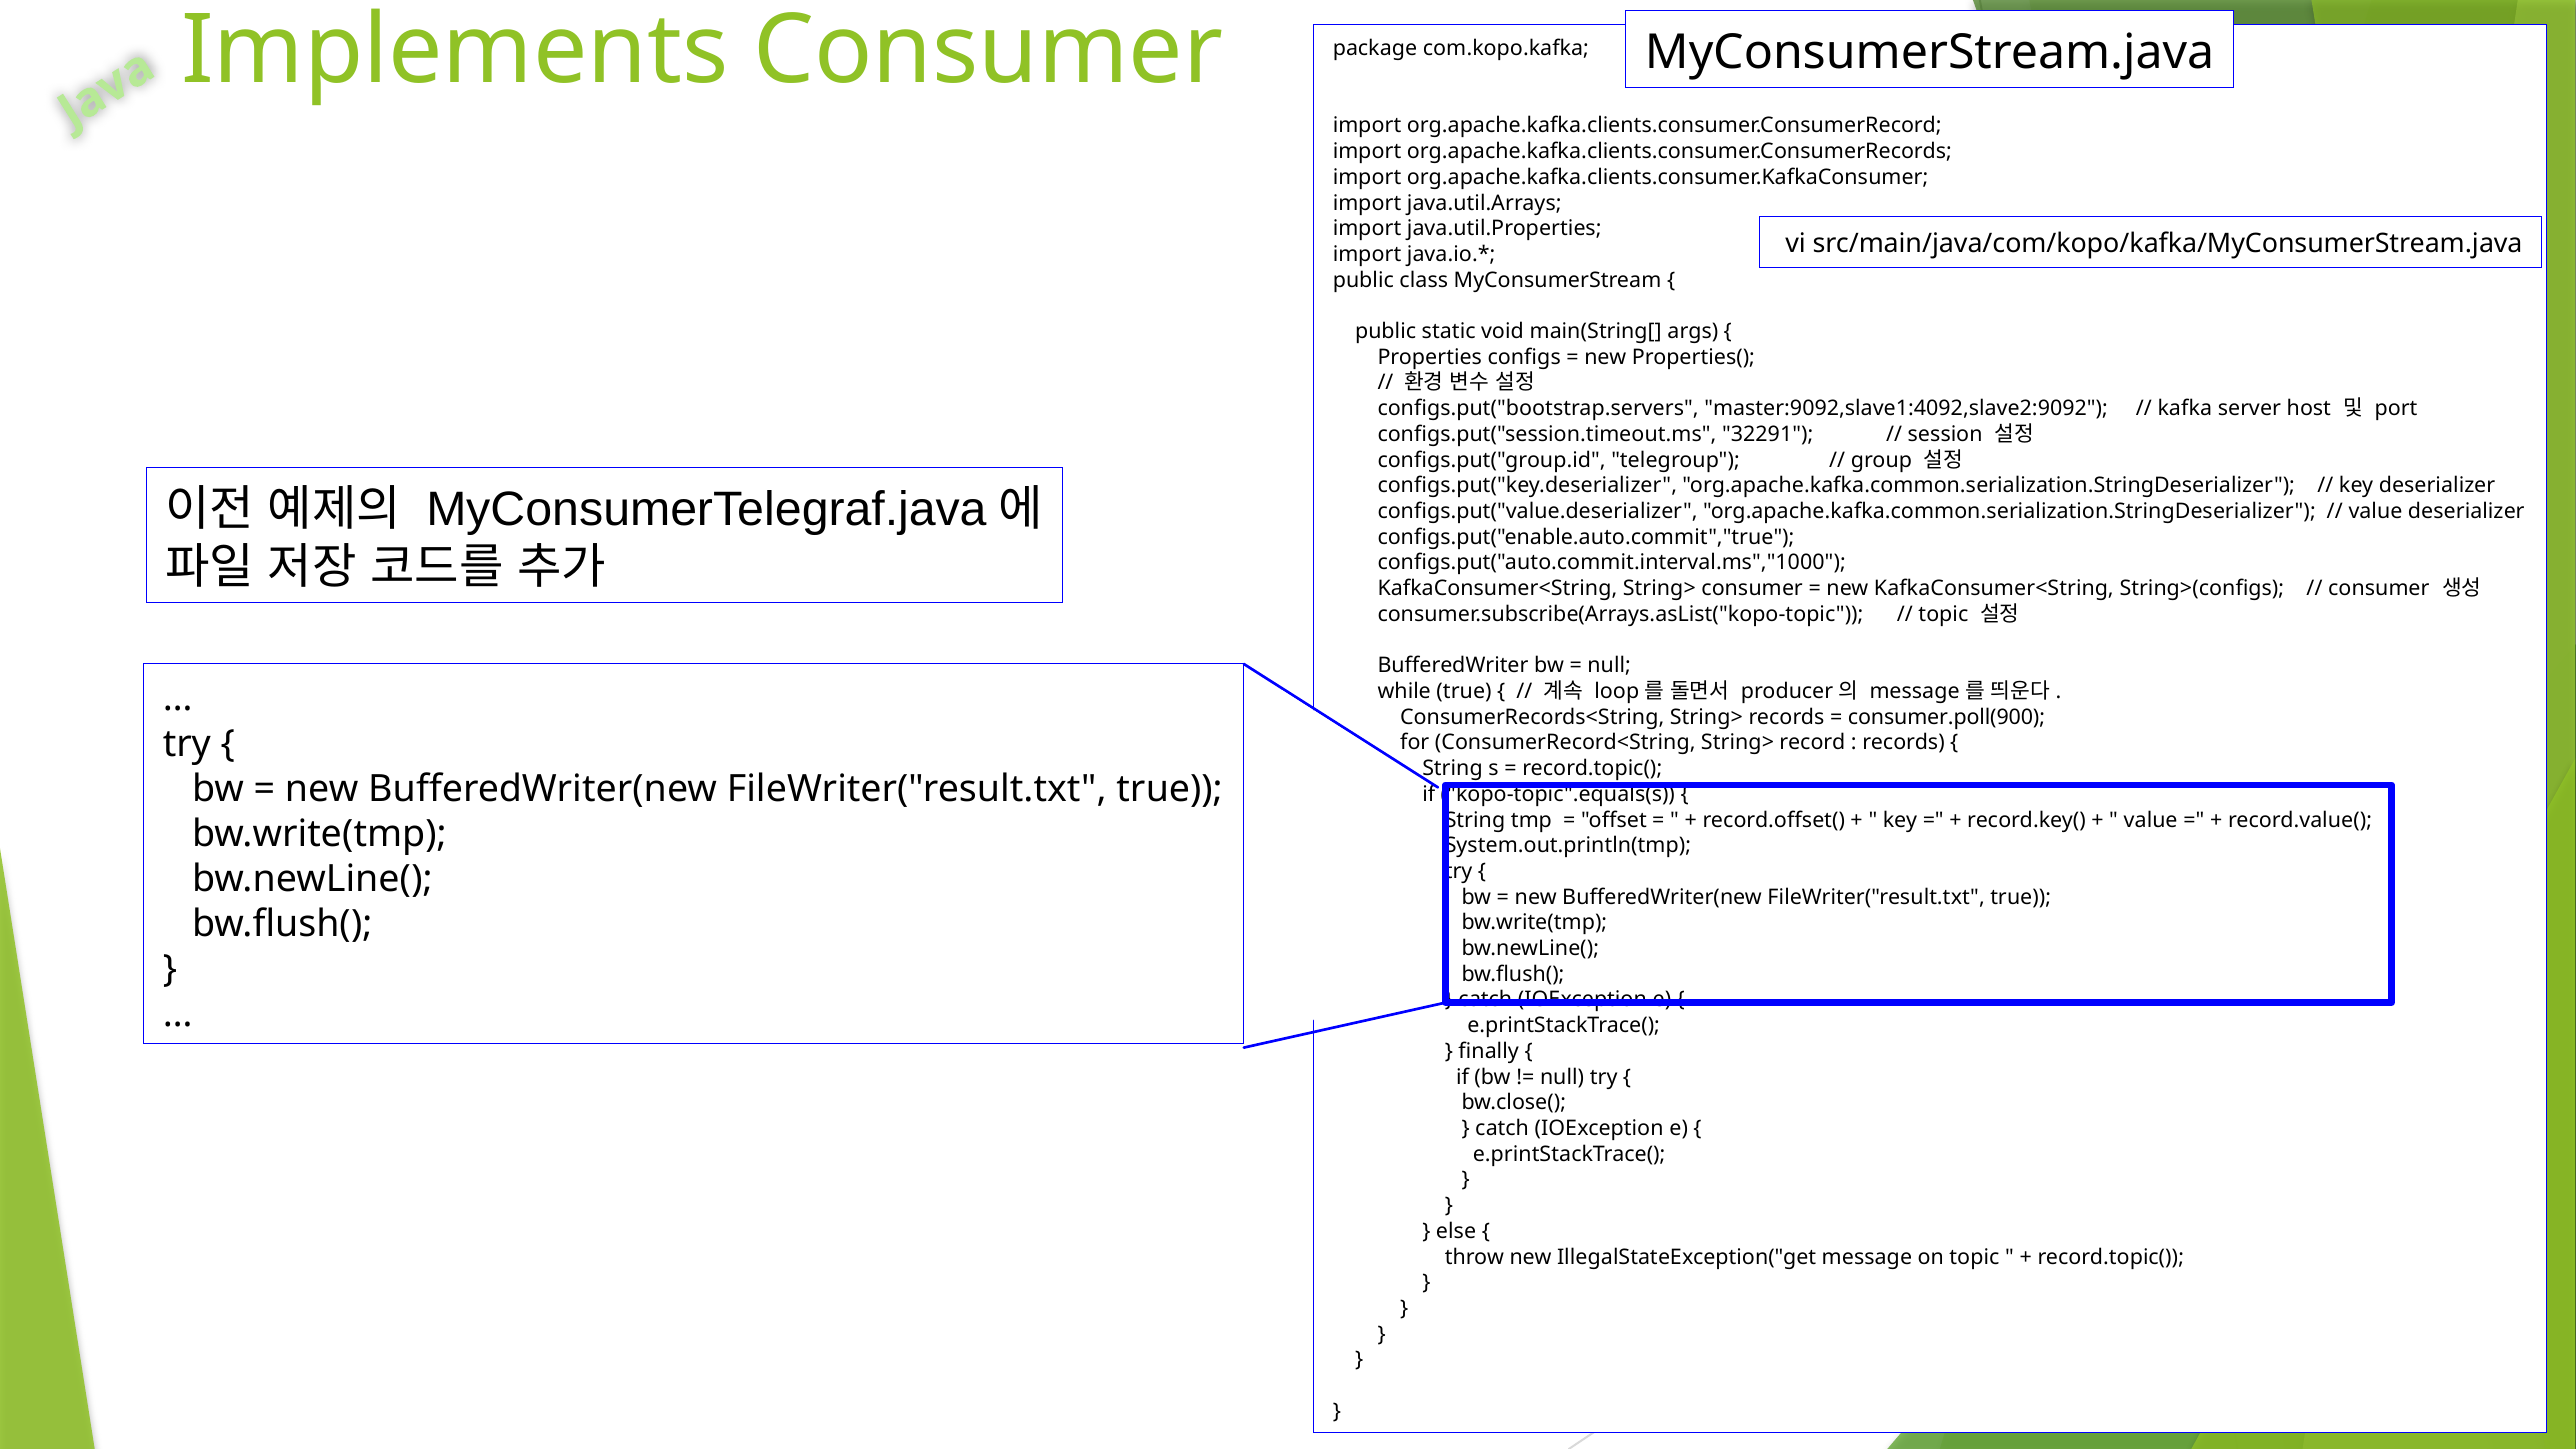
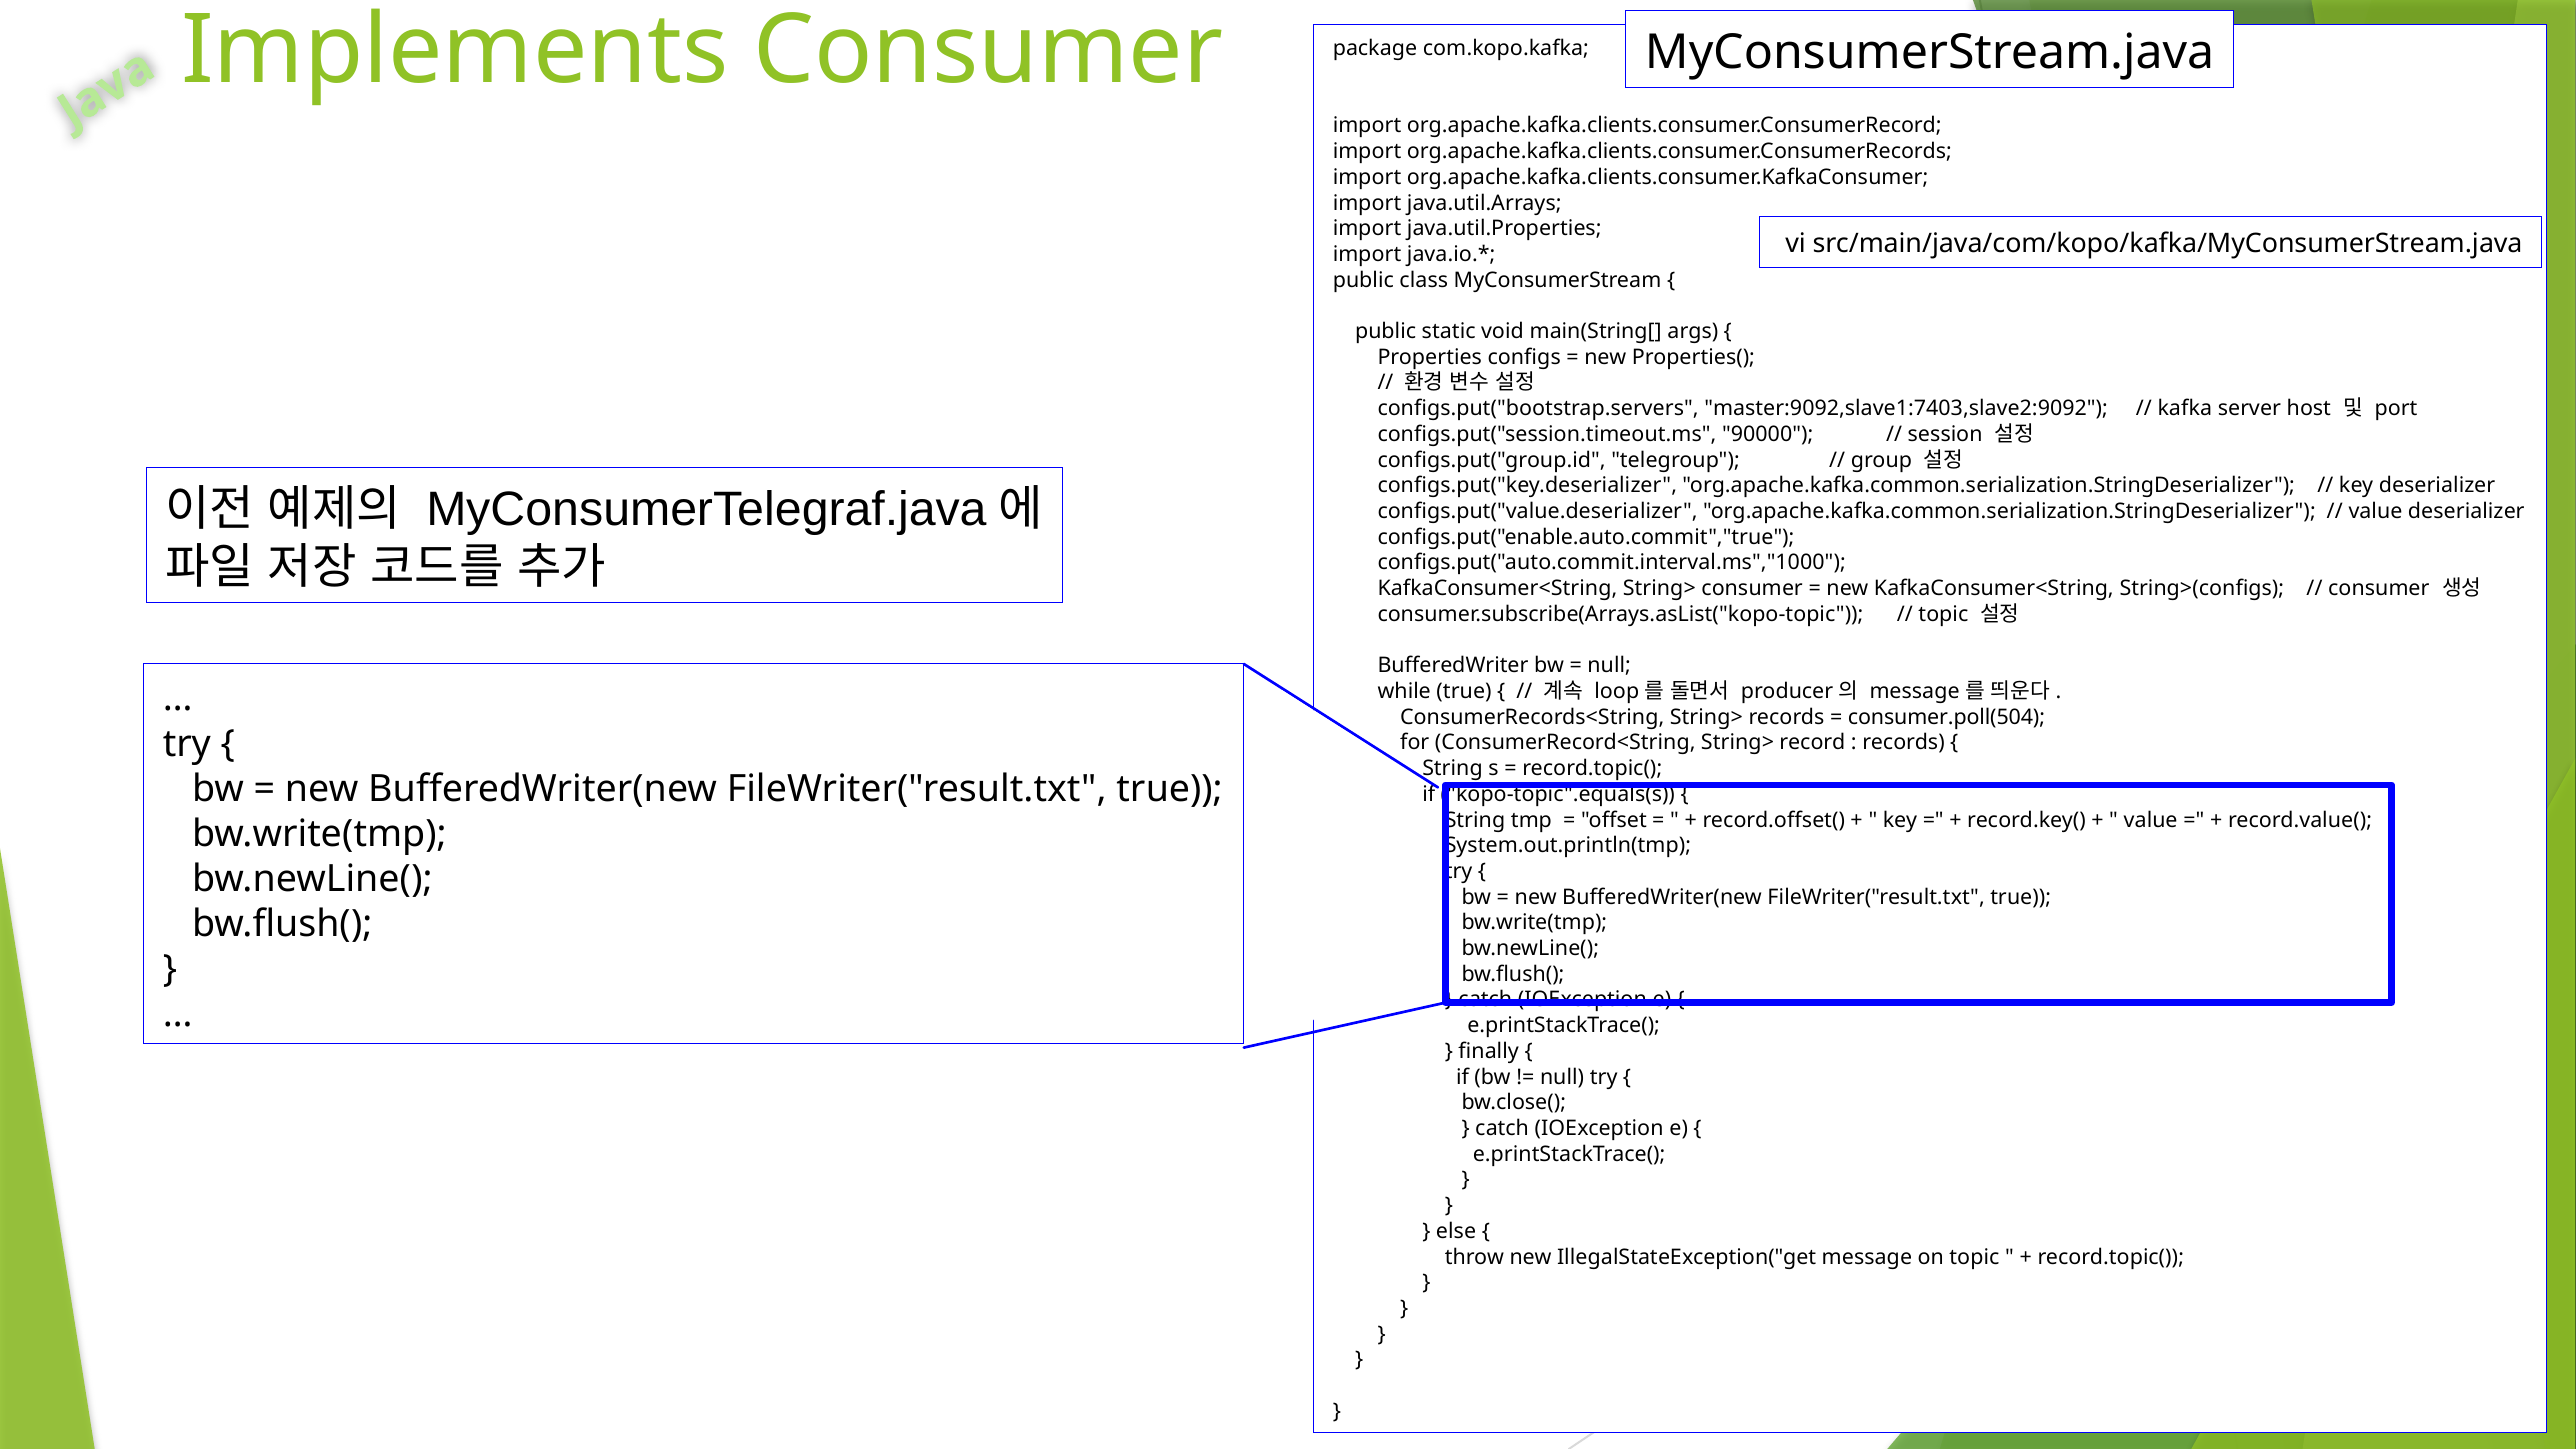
master:9092,slave1:4092,slave2:9092: master:9092,slave1:4092,slave2:9092 -> master:9092,slave1:7403,slave2:9092
32291: 32291 -> 90000
consumer.poll(900: consumer.poll(900 -> consumer.poll(504
